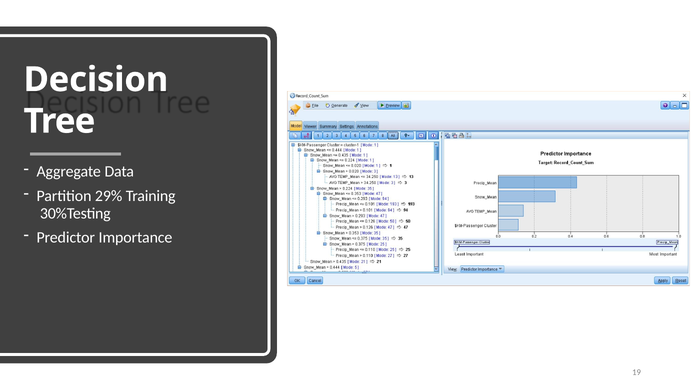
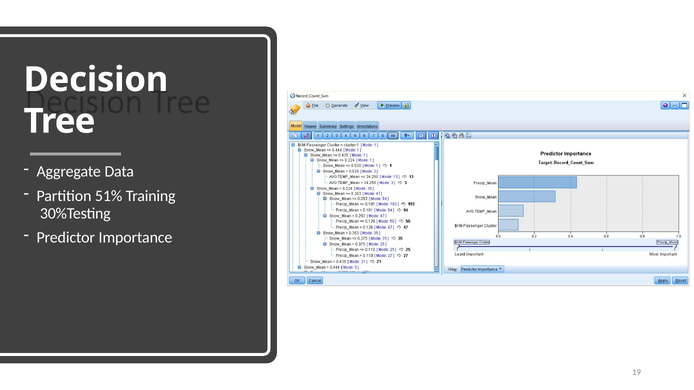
29%: 29% -> 51%
